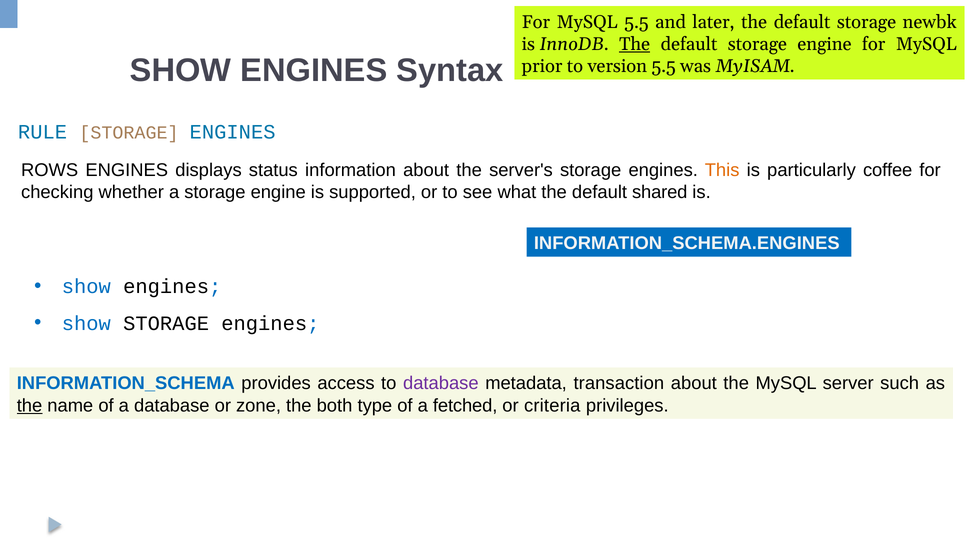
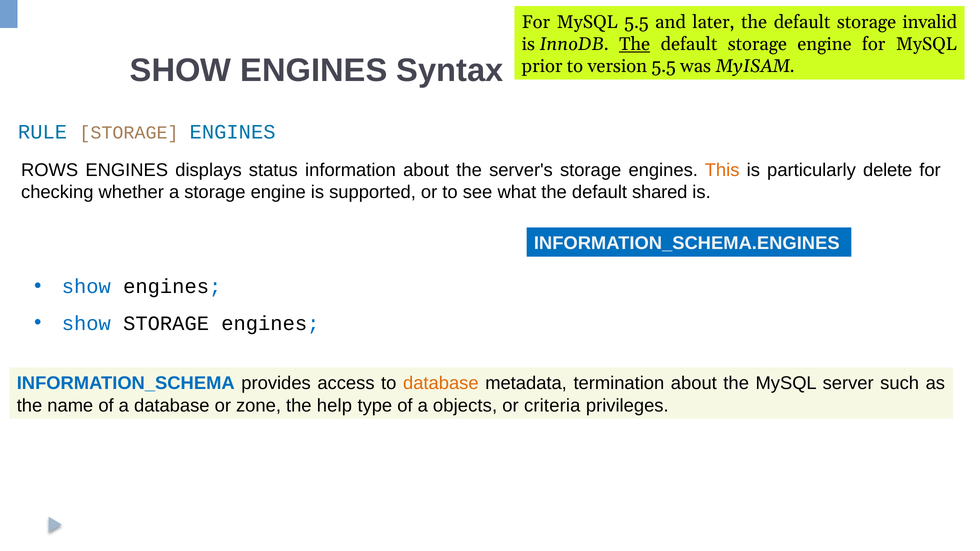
newbk: newbk -> invalid
coffee: coffee -> delete
database at (441, 384) colour: purple -> orange
transaction: transaction -> termination
the at (30, 406) underline: present -> none
both: both -> help
fetched: fetched -> objects
